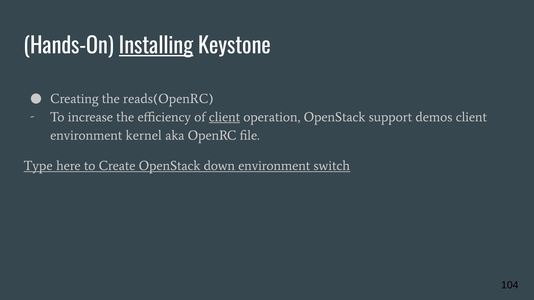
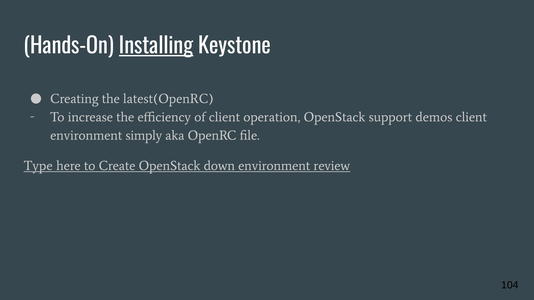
reads(OpenRC: reads(OpenRC -> latest(OpenRC
client at (224, 117) underline: present -> none
kernel: kernel -> simply
switch: switch -> review
